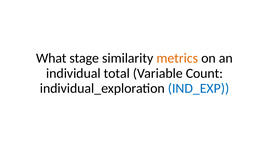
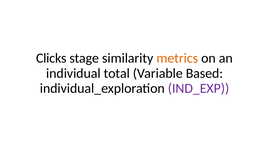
What: What -> Clicks
Count: Count -> Based
IND_EXP colour: blue -> purple
